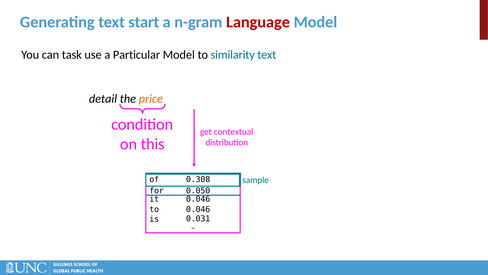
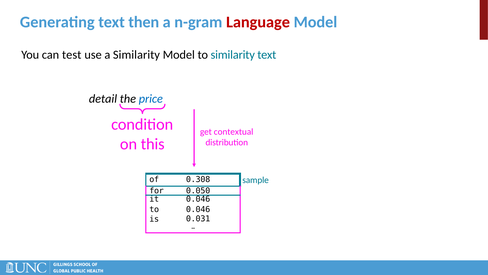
start: start -> then
task: task -> test
a Particular: Particular -> Similarity
price colour: orange -> blue
